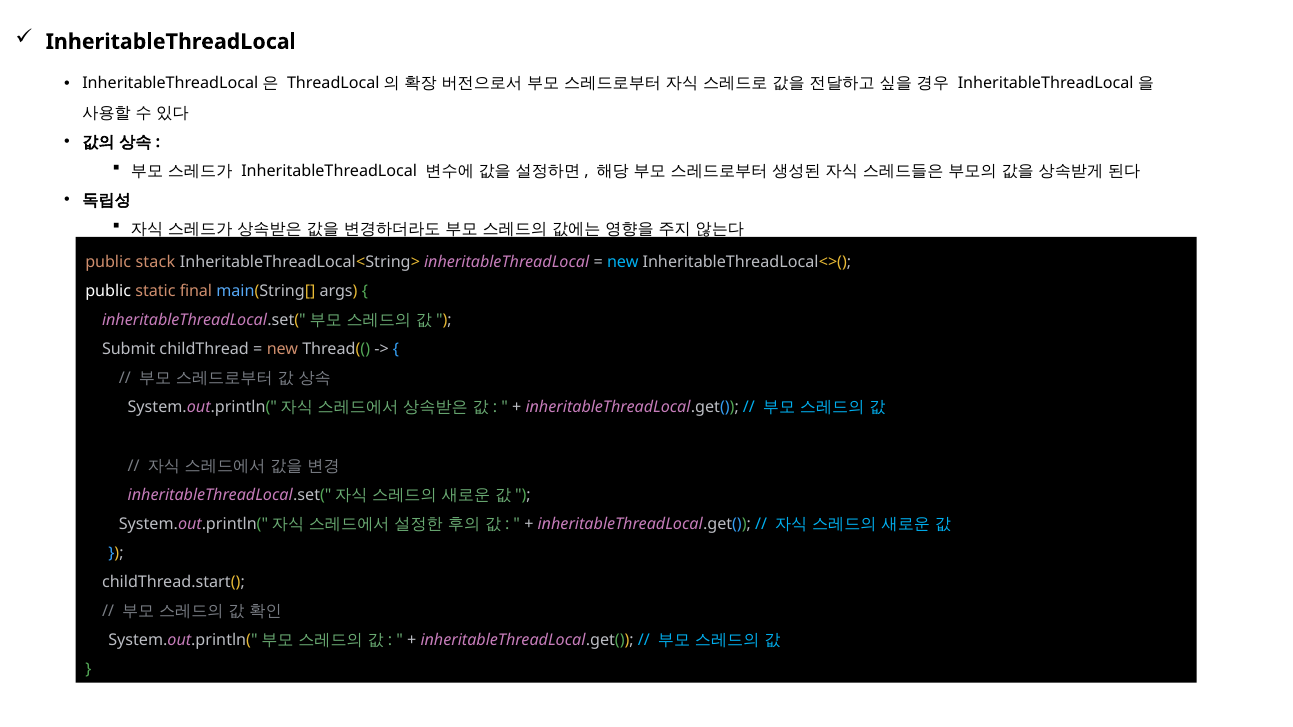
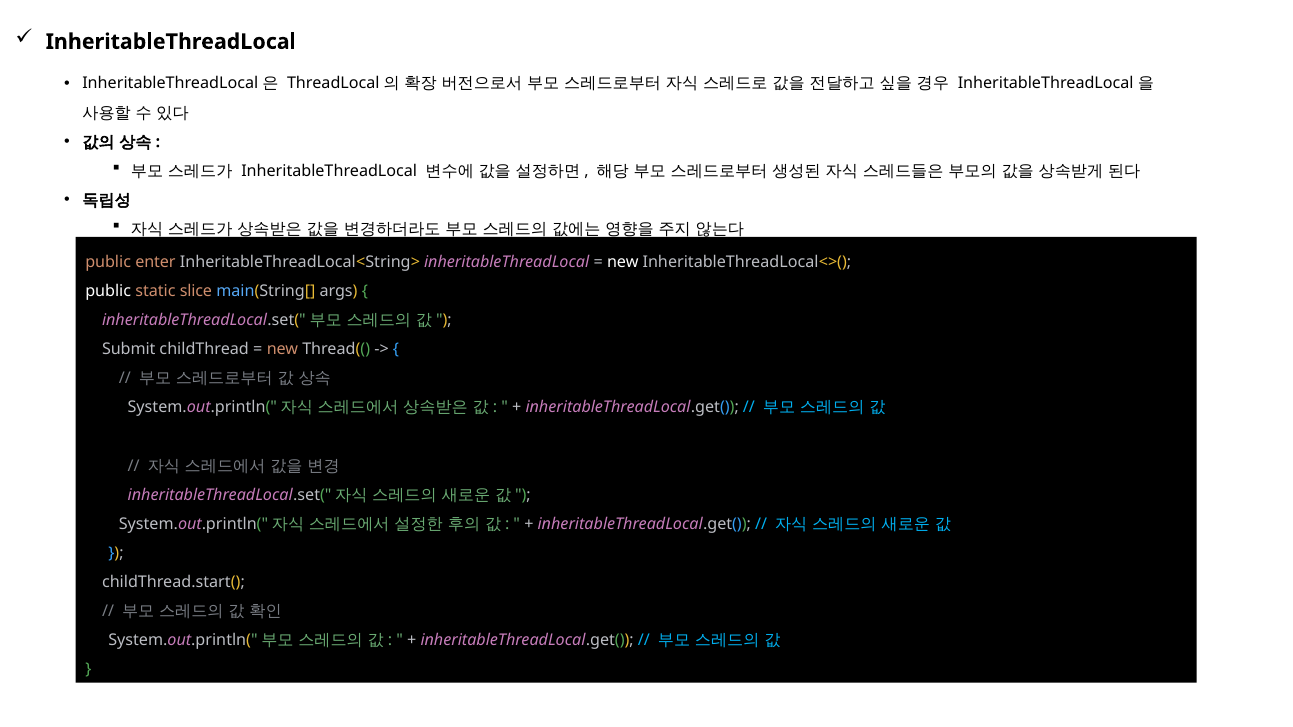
stack: stack -> enter
new at (623, 262) colour: light blue -> white
final: final -> slice
